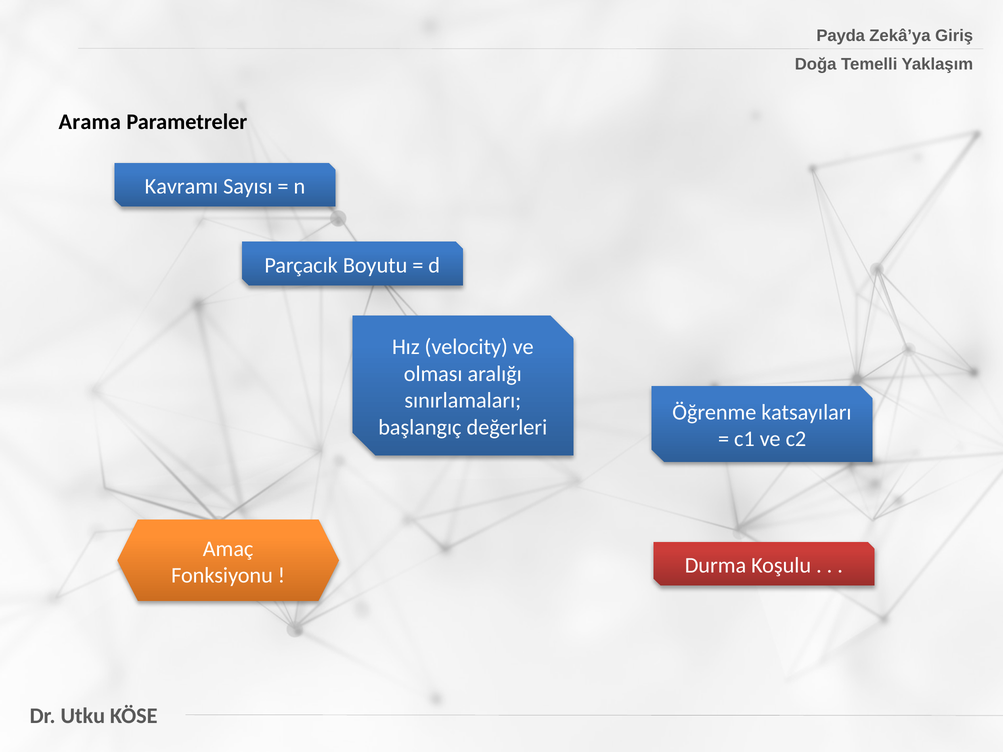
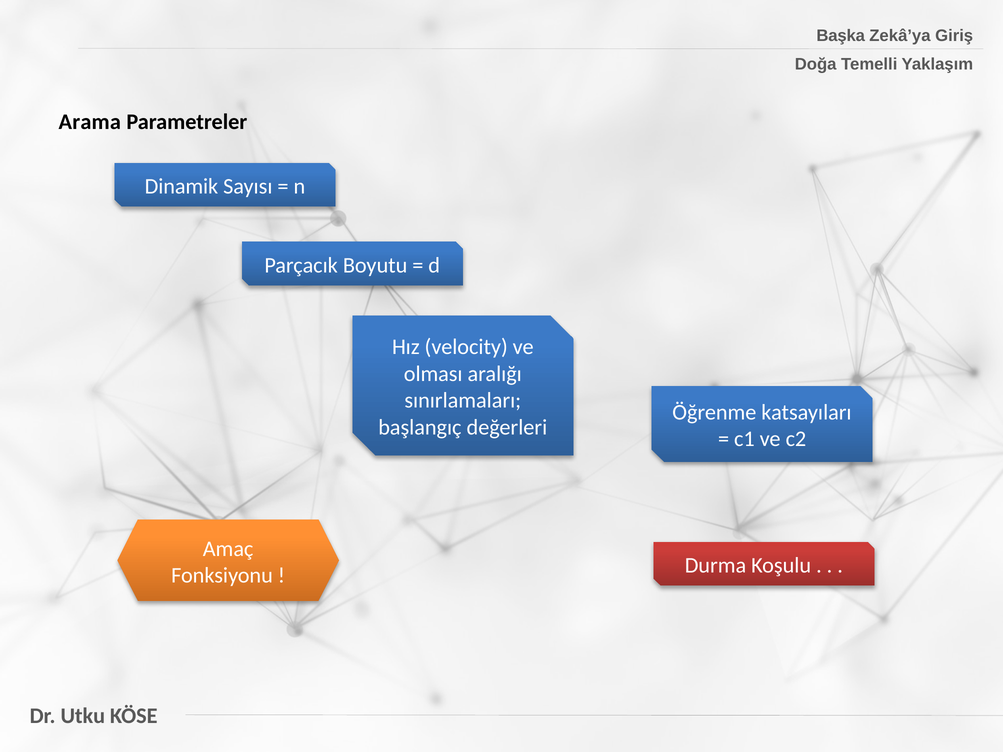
Payda: Payda -> Başka
Kavramı: Kavramı -> Dinamik
